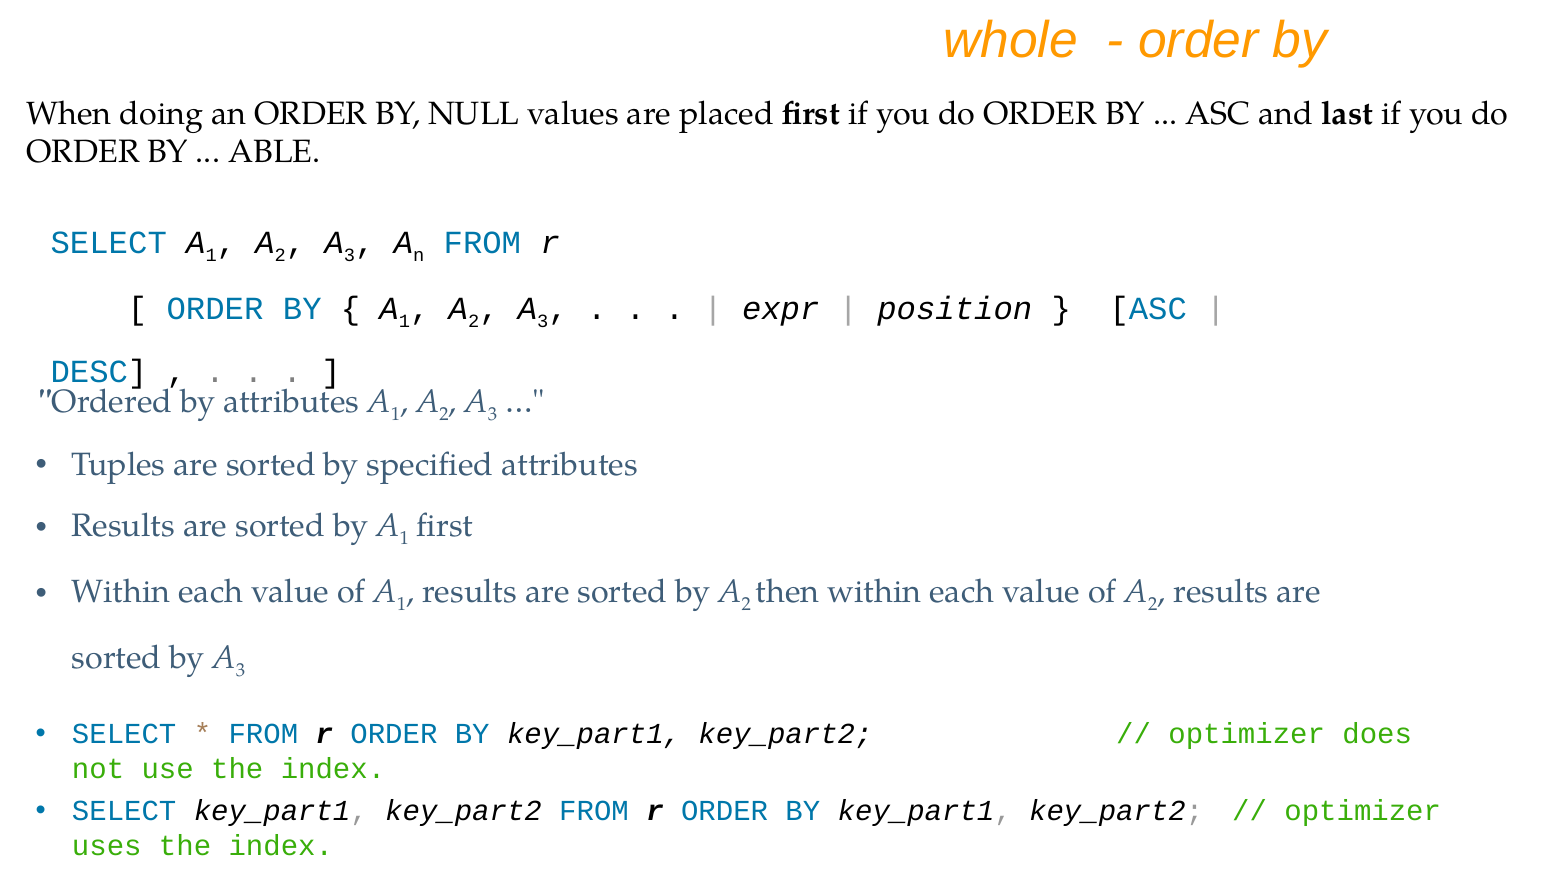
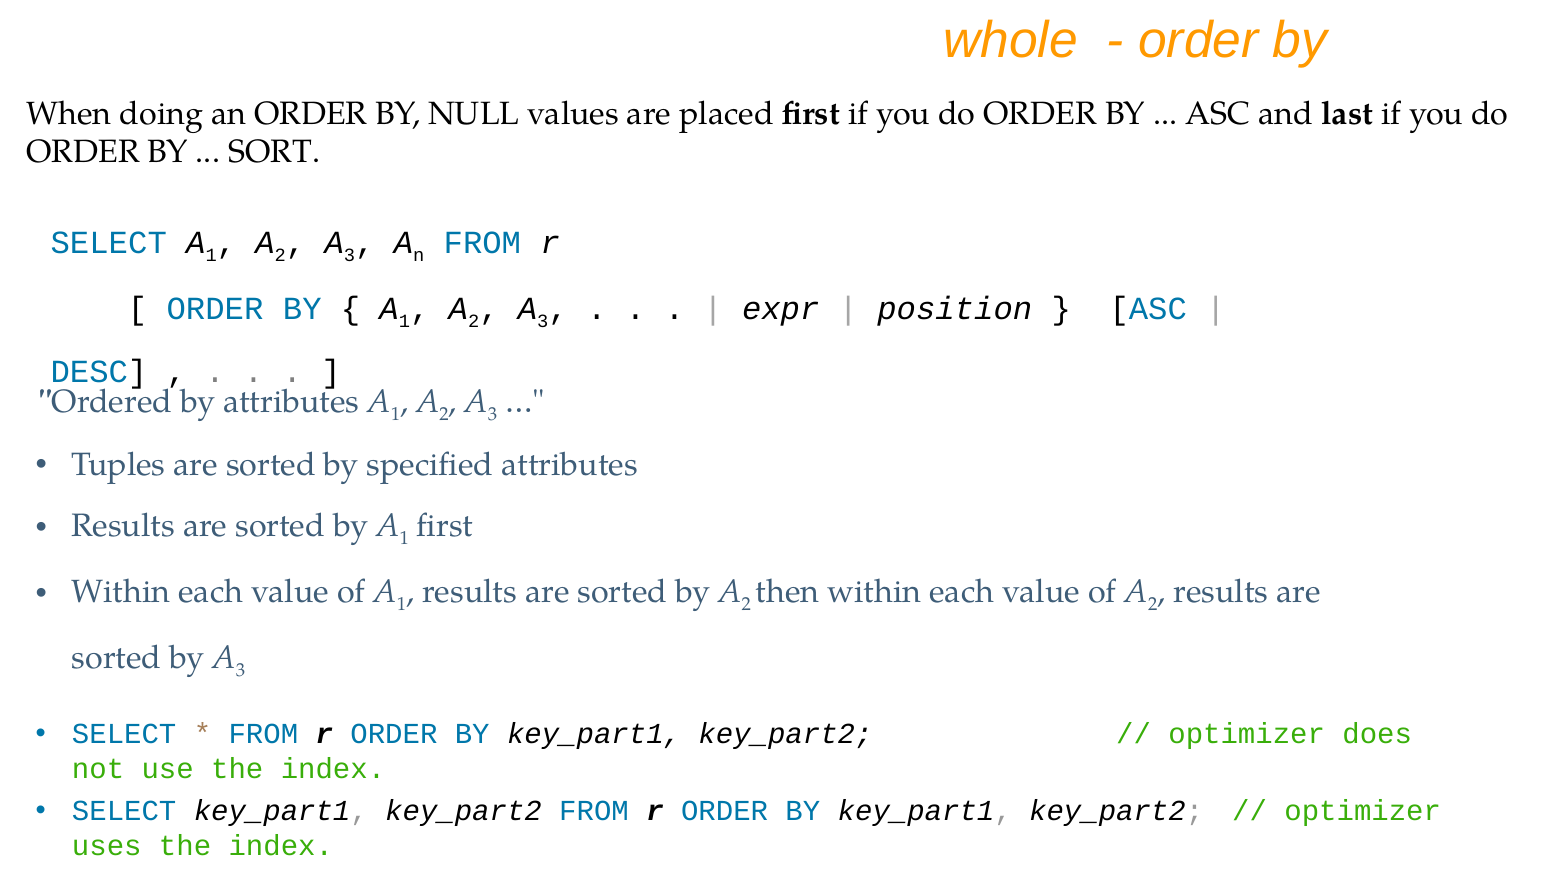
ABLE: ABLE -> SORT
